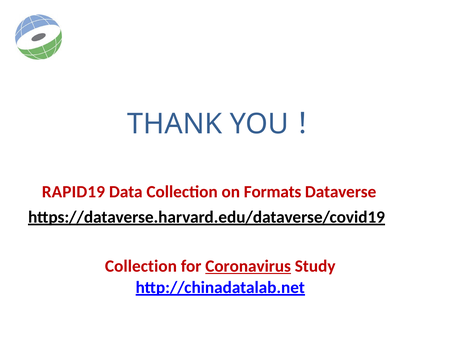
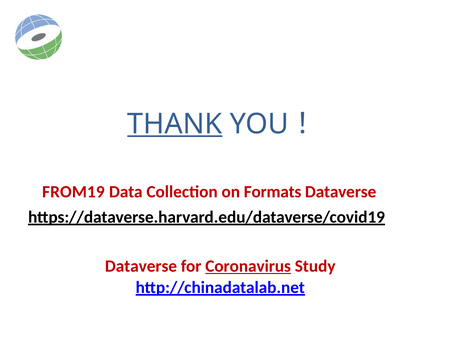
THANK underline: none -> present
RAPID19: RAPID19 -> FROM19
Collection at (141, 266): Collection -> Dataverse
